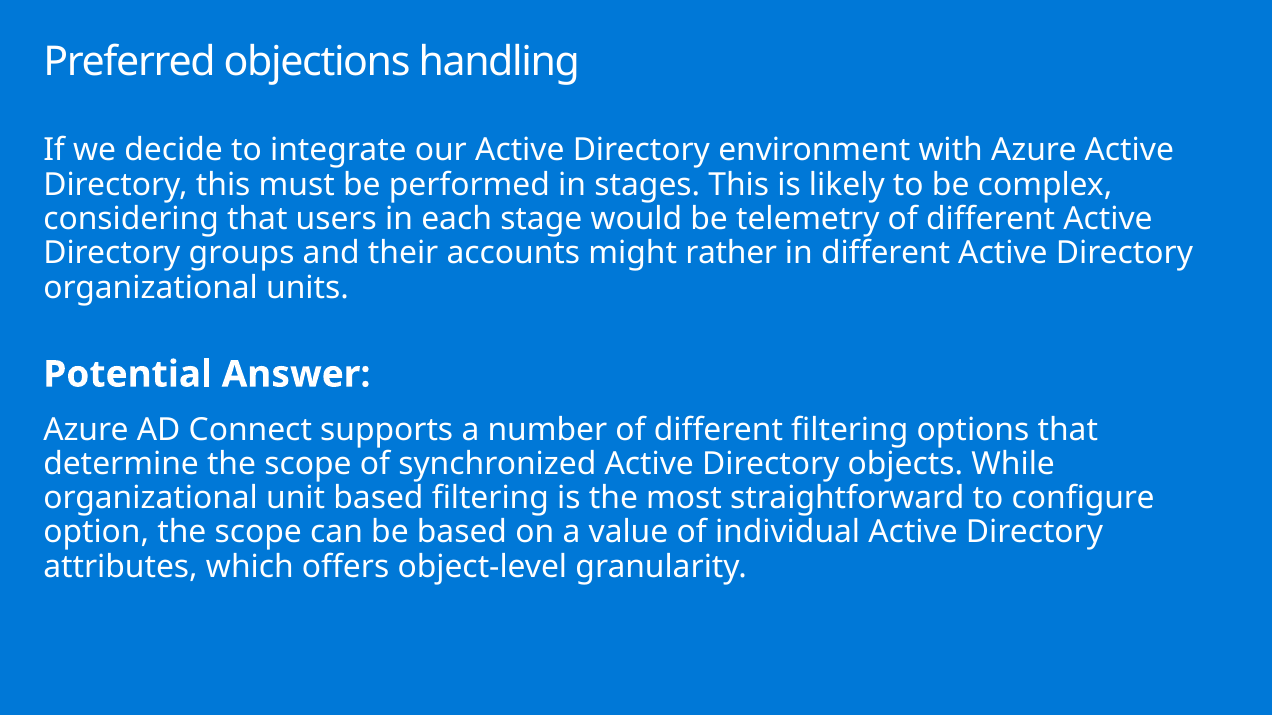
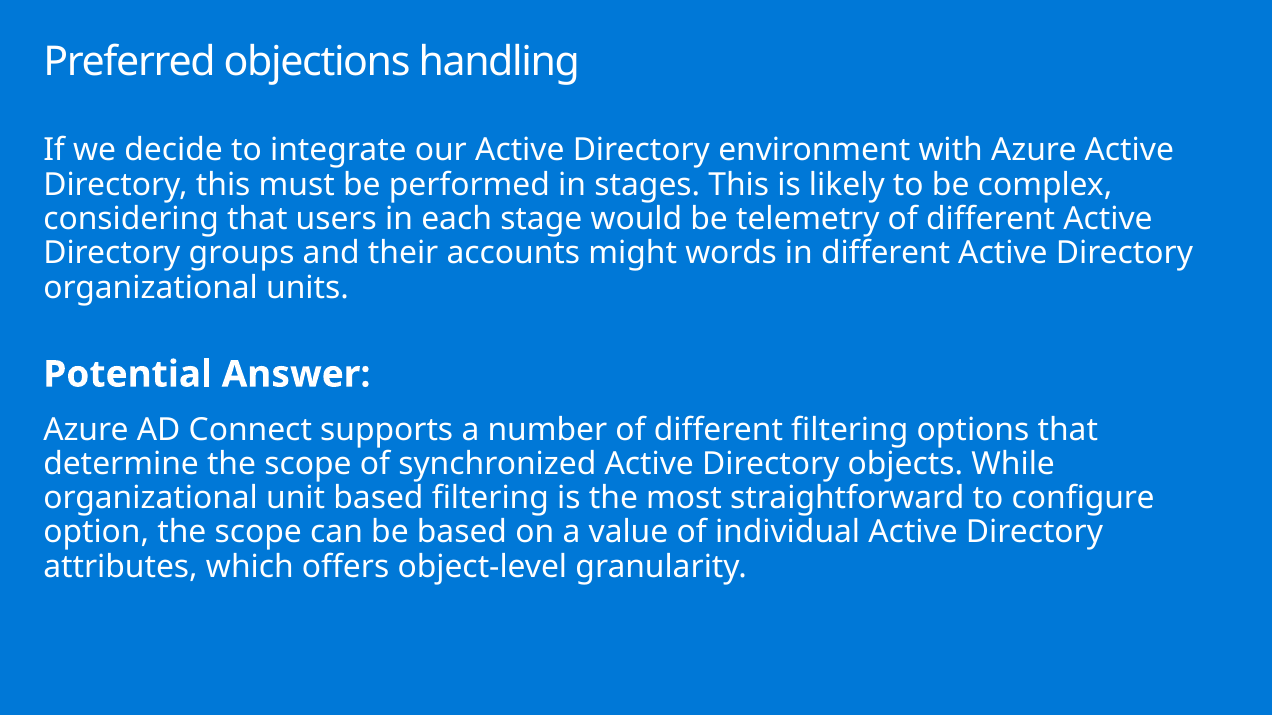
rather: rather -> words
